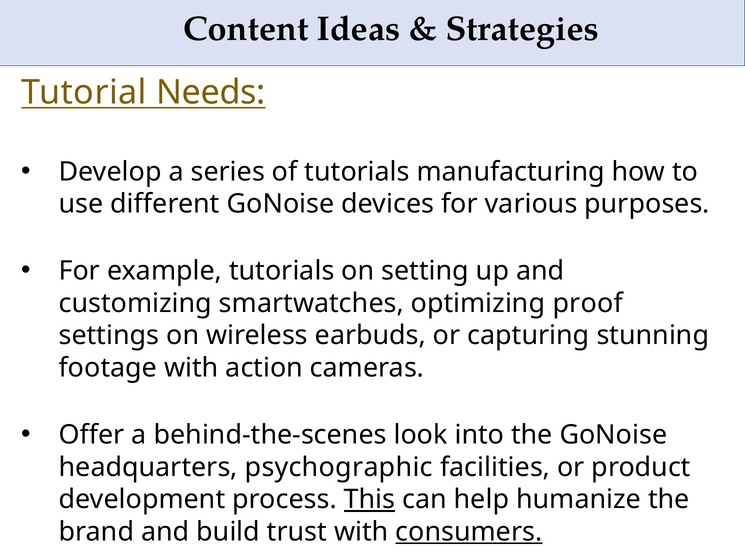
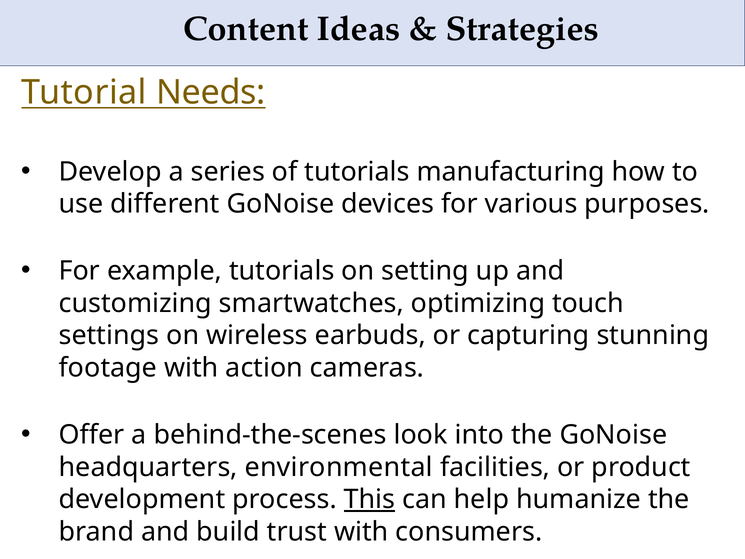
proof: proof -> touch
psychographic: psychographic -> environmental
consumers underline: present -> none
